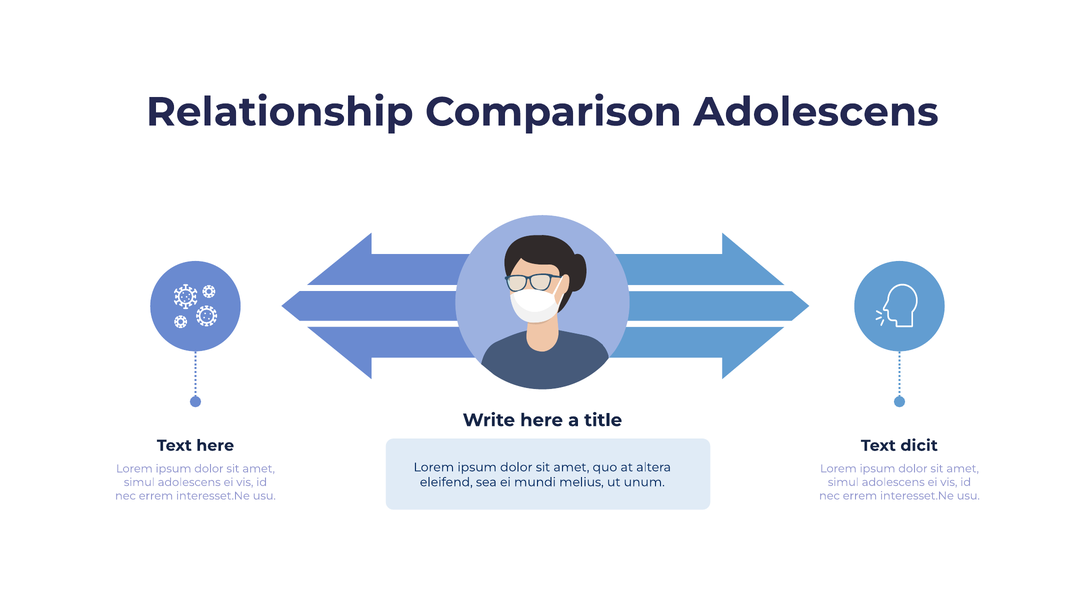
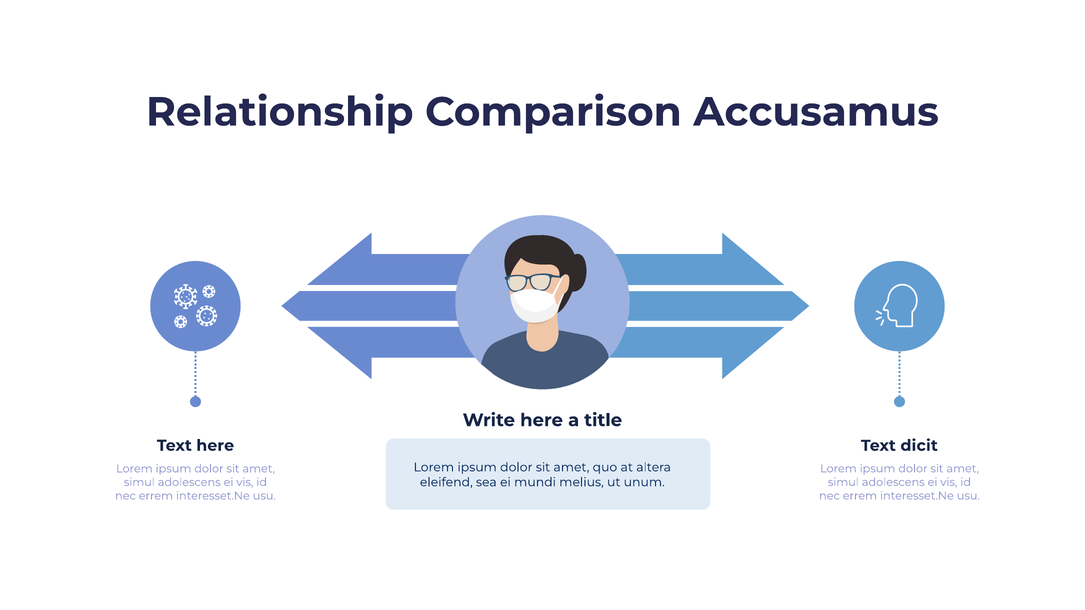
Comparison Adolescens: Adolescens -> Accusamus
